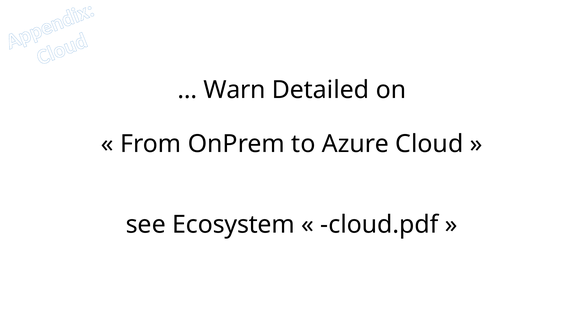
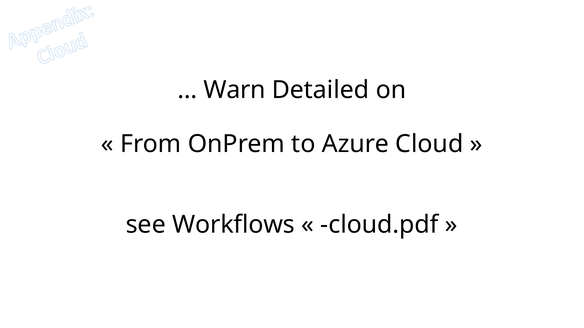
Ecosystem: Ecosystem -> Workflows
